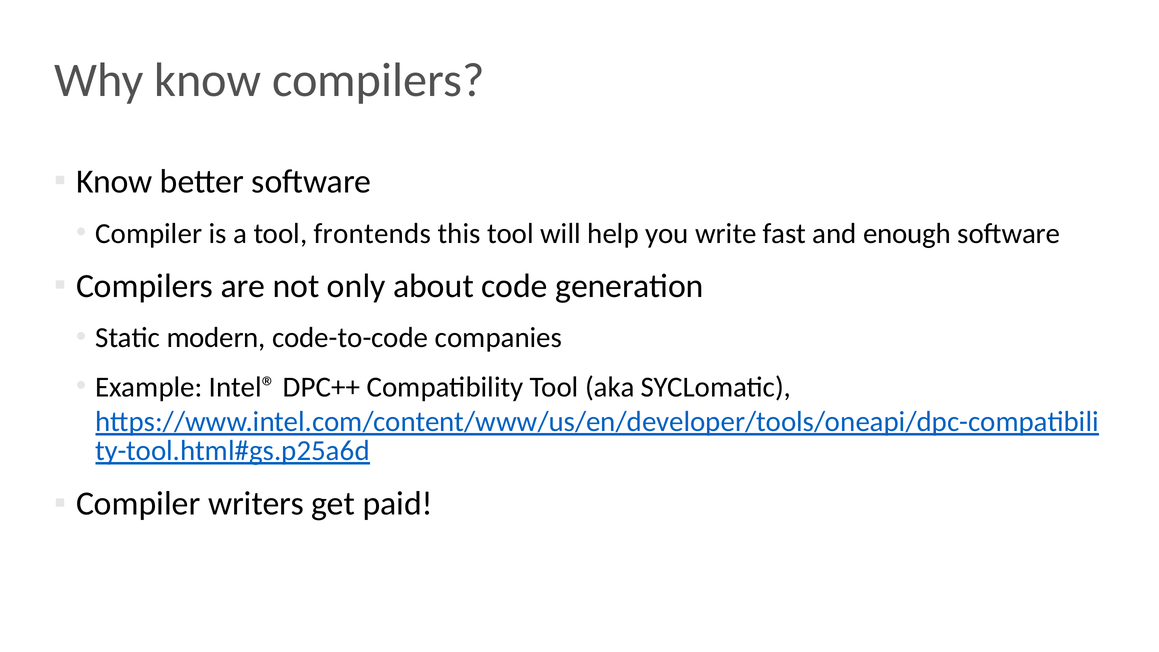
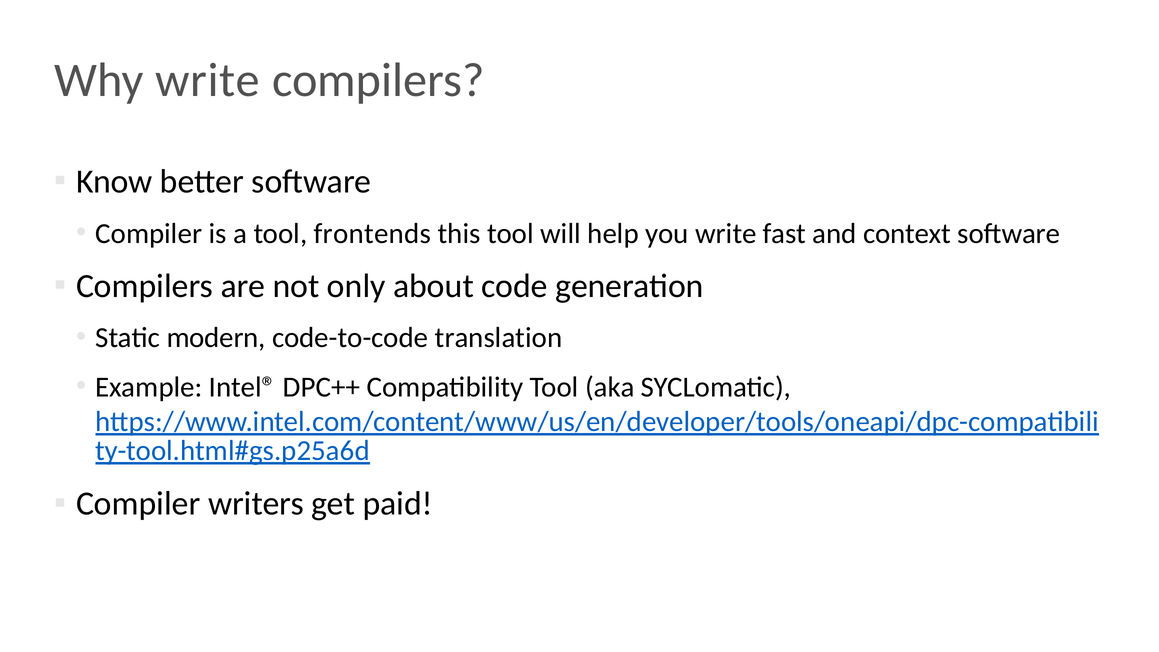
Why know: know -> write
enough: enough -> context
companies: companies -> translation
